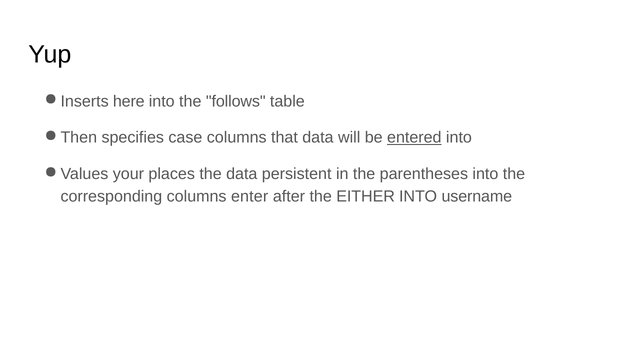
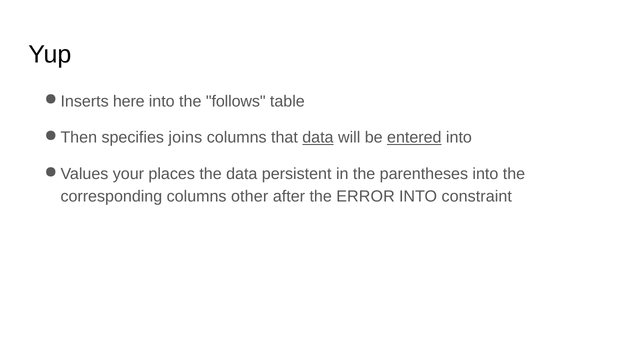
case: case -> joins
data at (318, 138) underline: none -> present
enter: enter -> other
EITHER: EITHER -> ERROR
username: username -> constraint
